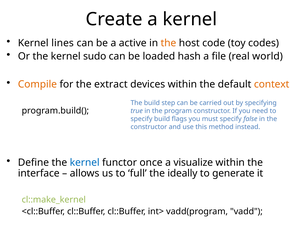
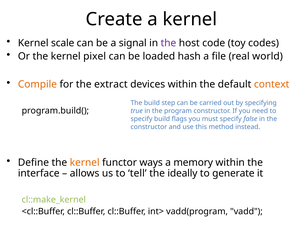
lines: lines -> scale
active: active -> signal
the at (168, 43) colour: orange -> purple
sudo: sudo -> pixel
kernel at (85, 163) colour: blue -> orange
once: once -> ways
visualize: visualize -> memory
full: full -> tell
